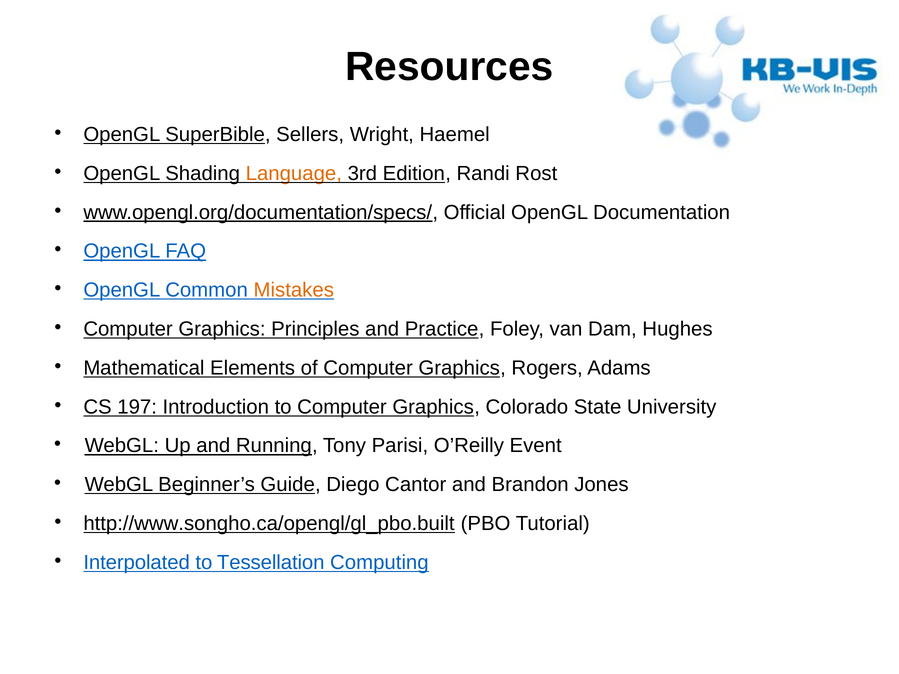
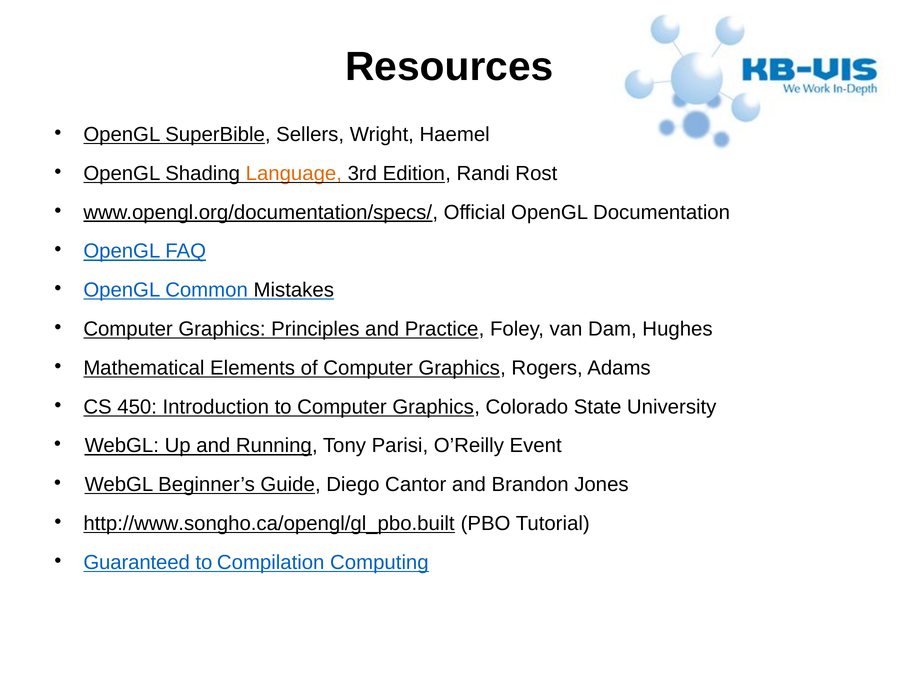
Mistakes colour: orange -> black
197: 197 -> 450
Interpolated: Interpolated -> Guaranteed
Tessellation: Tessellation -> Compilation
